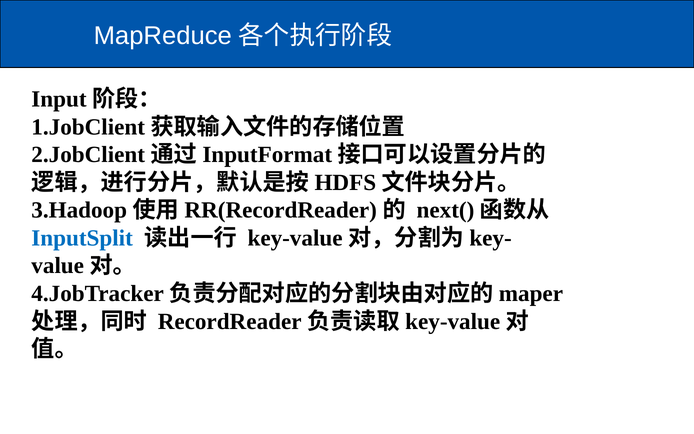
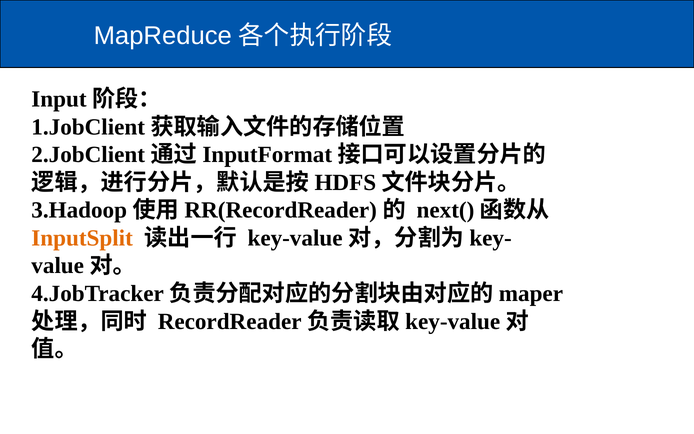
InputSplit colour: blue -> orange
